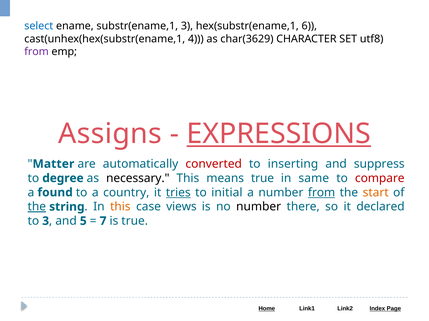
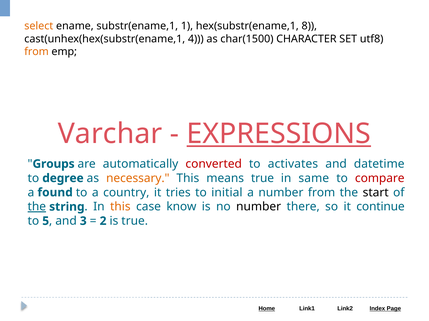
select colour: blue -> orange
substr(ename,1 3: 3 -> 1
6: 6 -> 8
char(3629: char(3629 -> char(1500
from at (37, 52) colour: purple -> orange
Assigns: Assigns -> Varchar
Matter: Matter -> Groups
inserting: inserting -> activates
suppress: suppress -> datetime
necessary colour: black -> orange
tries underline: present -> none
from at (322, 193) underline: present -> none
start colour: orange -> black
views: views -> know
declared: declared -> continue
to 3: 3 -> 5
5: 5 -> 3
7: 7 -> 2
